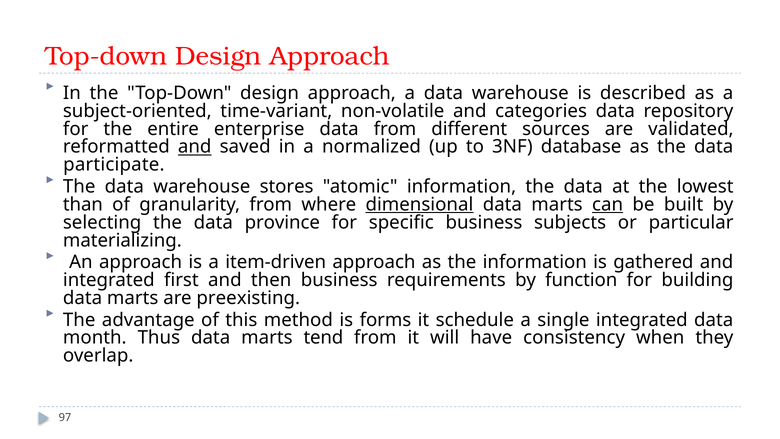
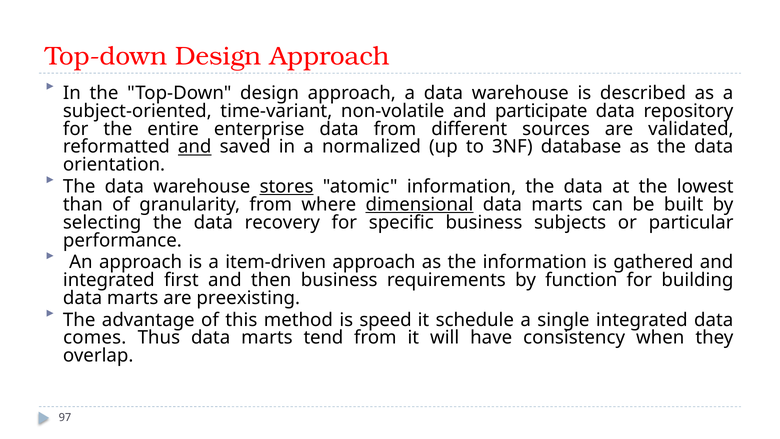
categories: categories -> participate
participate: participate -> orientation
stores underline: none -> present
can underline: present -> none
province: province -> recovery
materializing: materializing -> performance
forms: forms -> speed
month: month -> comes
